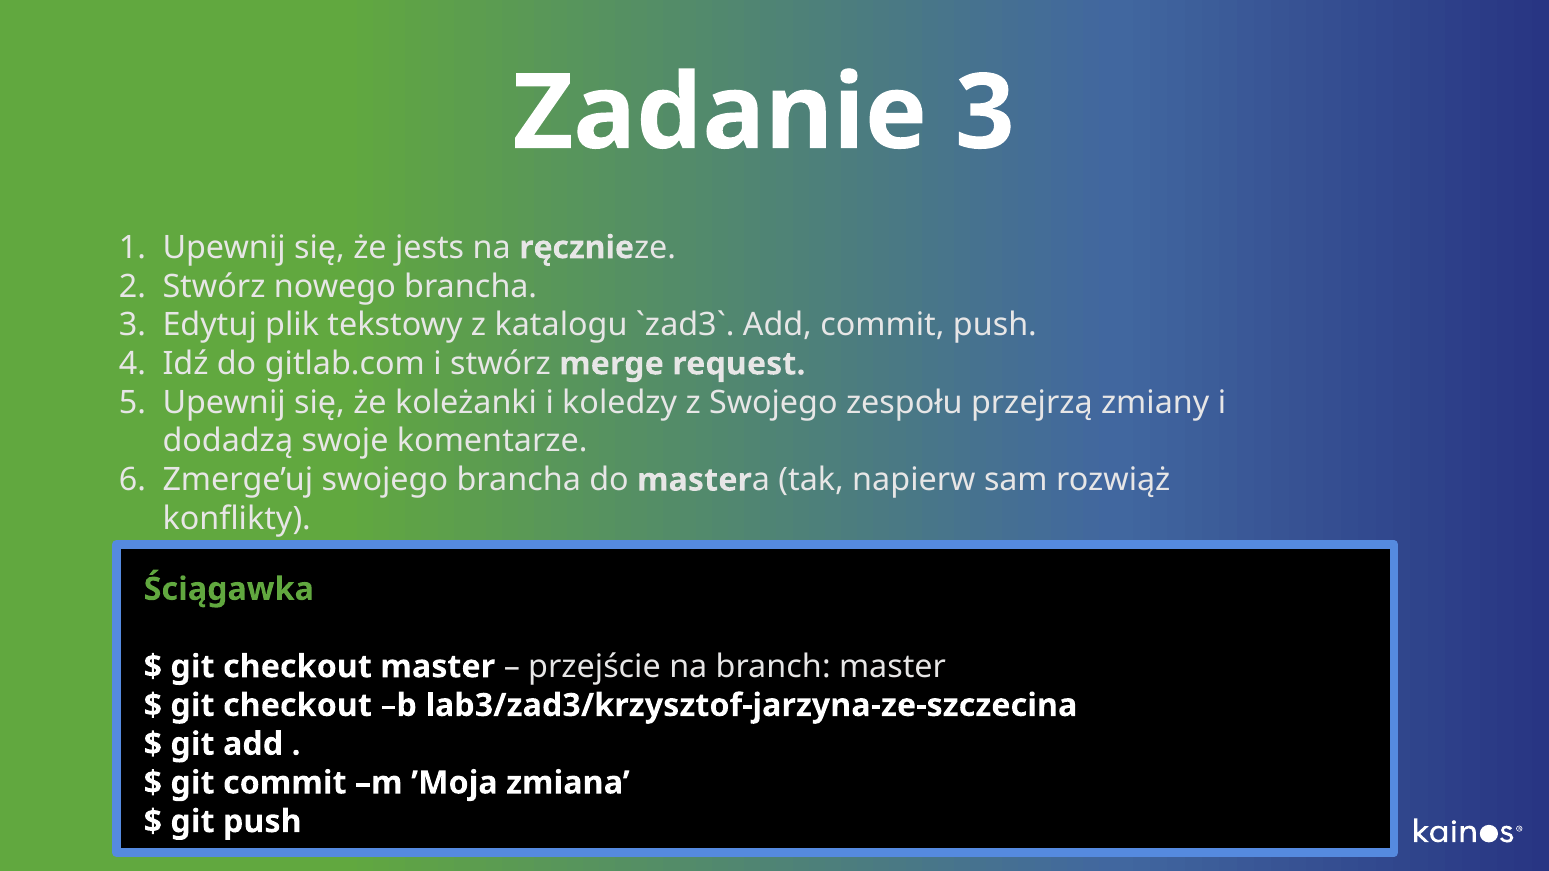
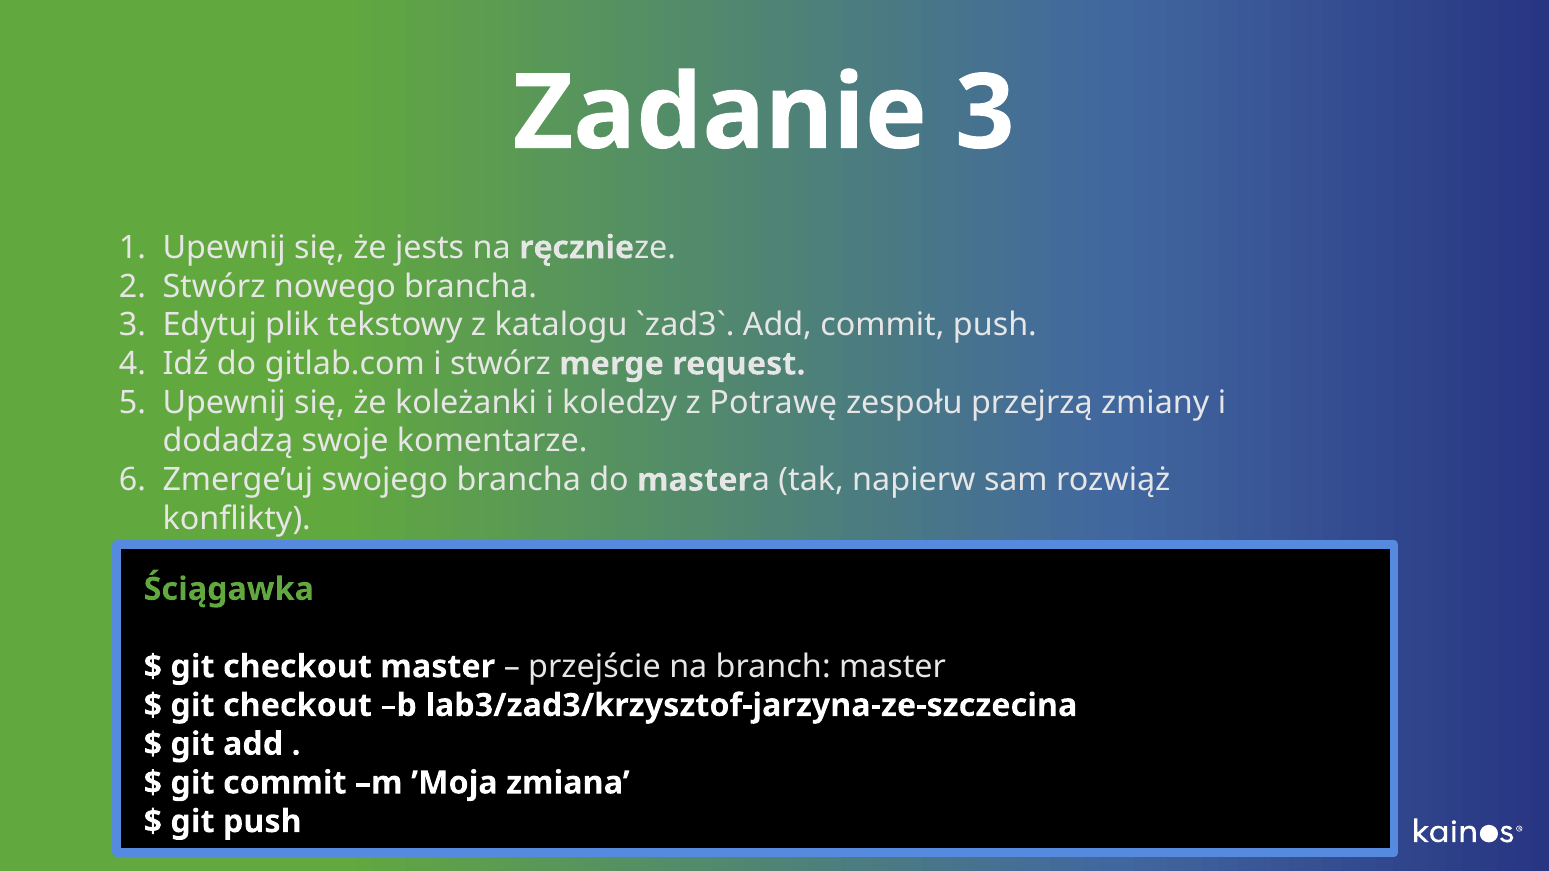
z Swojego: Swojego -> Potrawę
